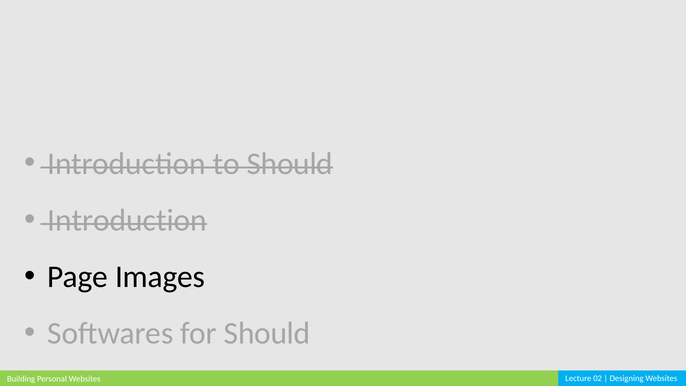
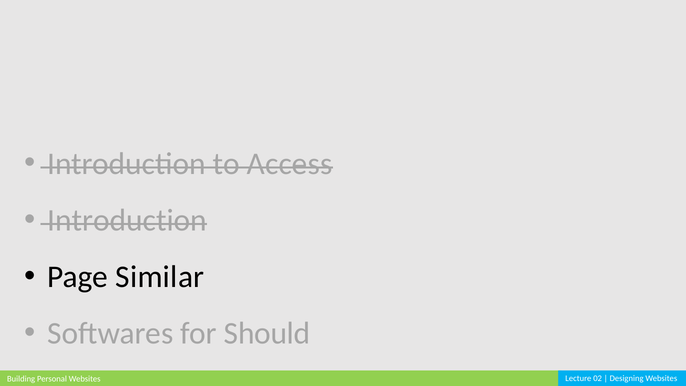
to Should: Should -> Access
Images: Images -> Similar
